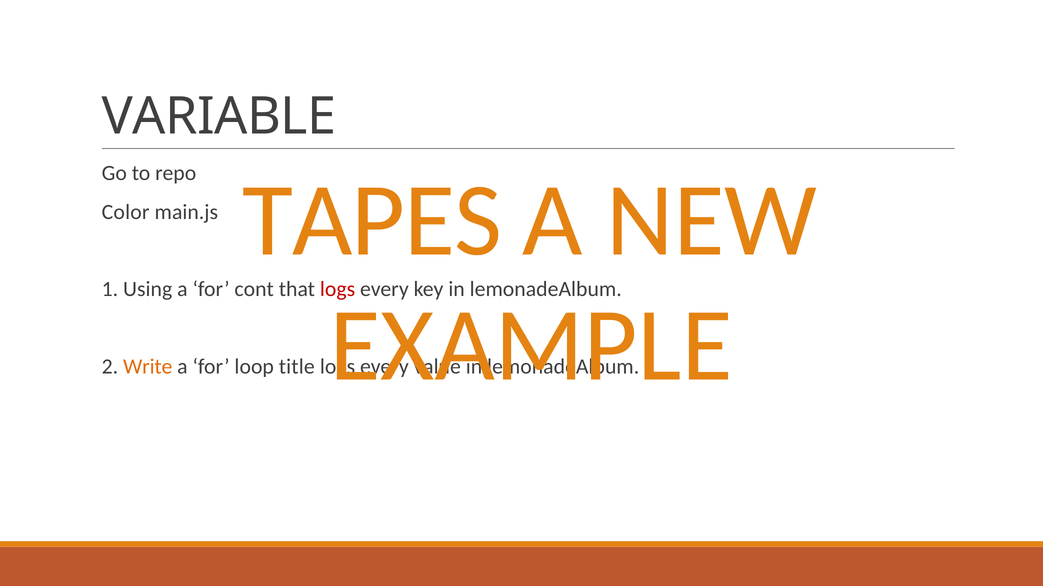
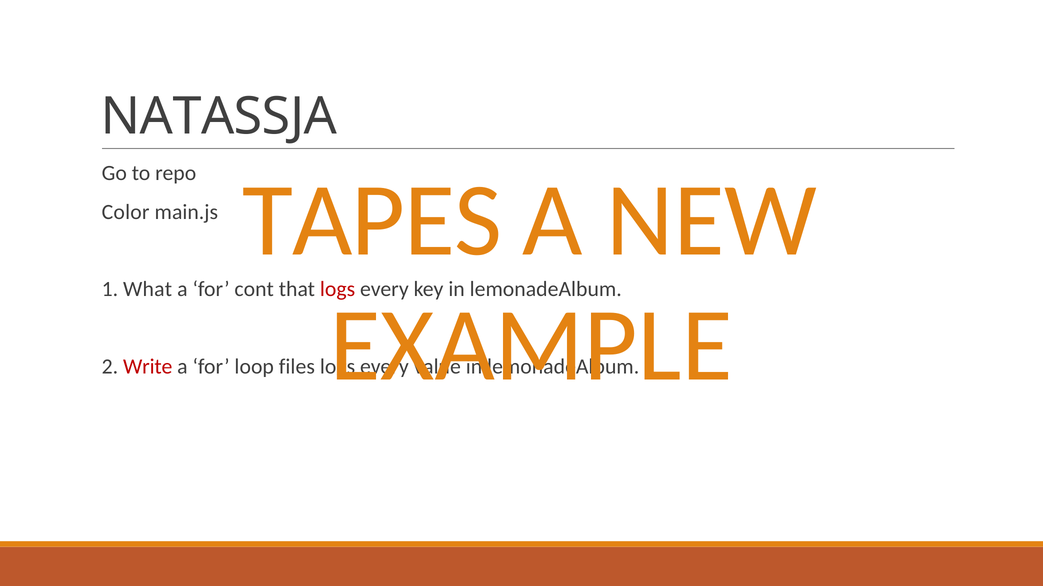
VARIABLE: VARIABLE -> NATASSJA
Using: Using -> What
Write colour: orange -> red
title: title -> files
